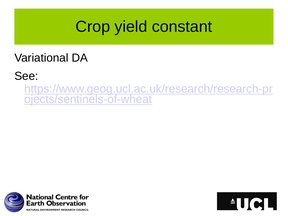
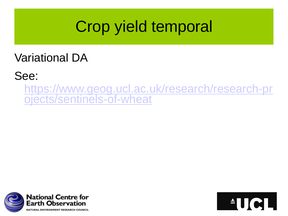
constant: constant -> temporal
